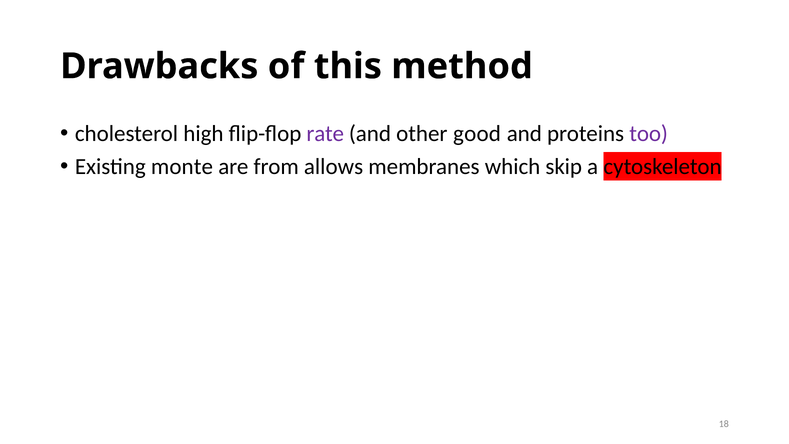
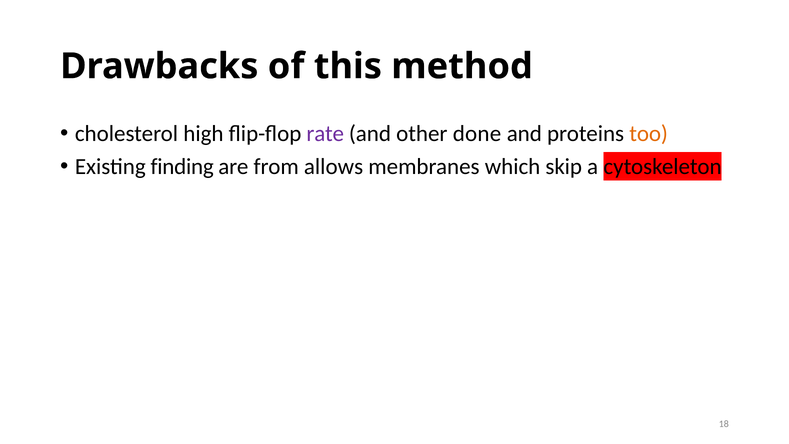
good: good -> done
too colour: purple -> orange
monte: monte -> finding
